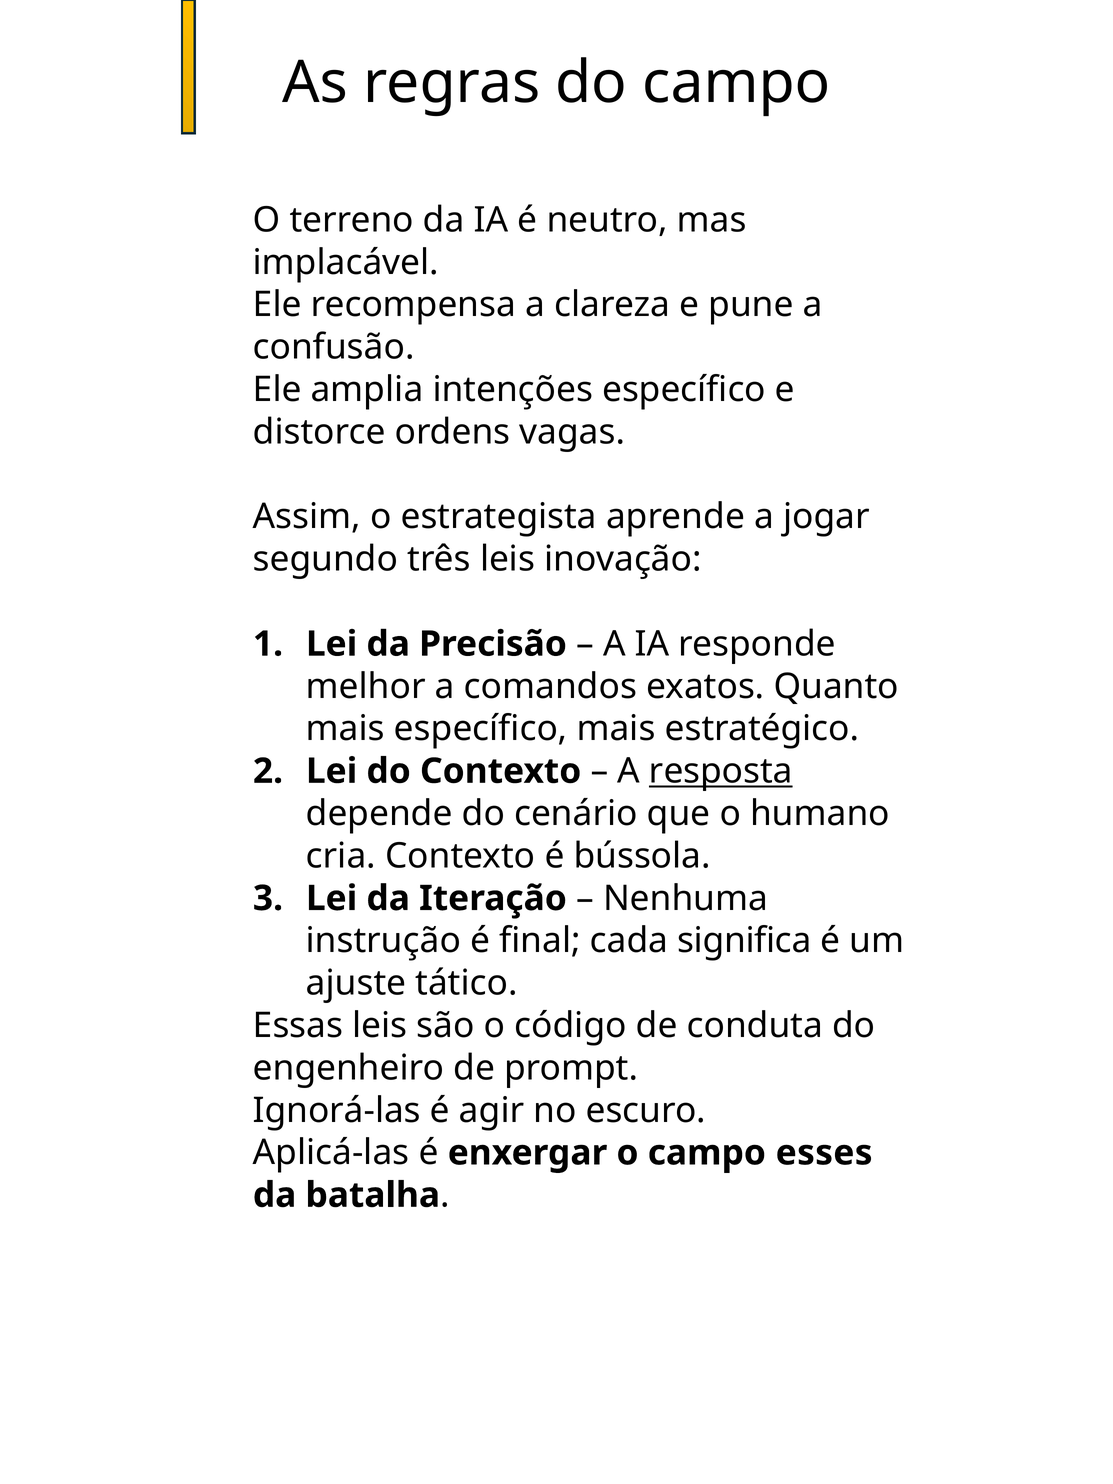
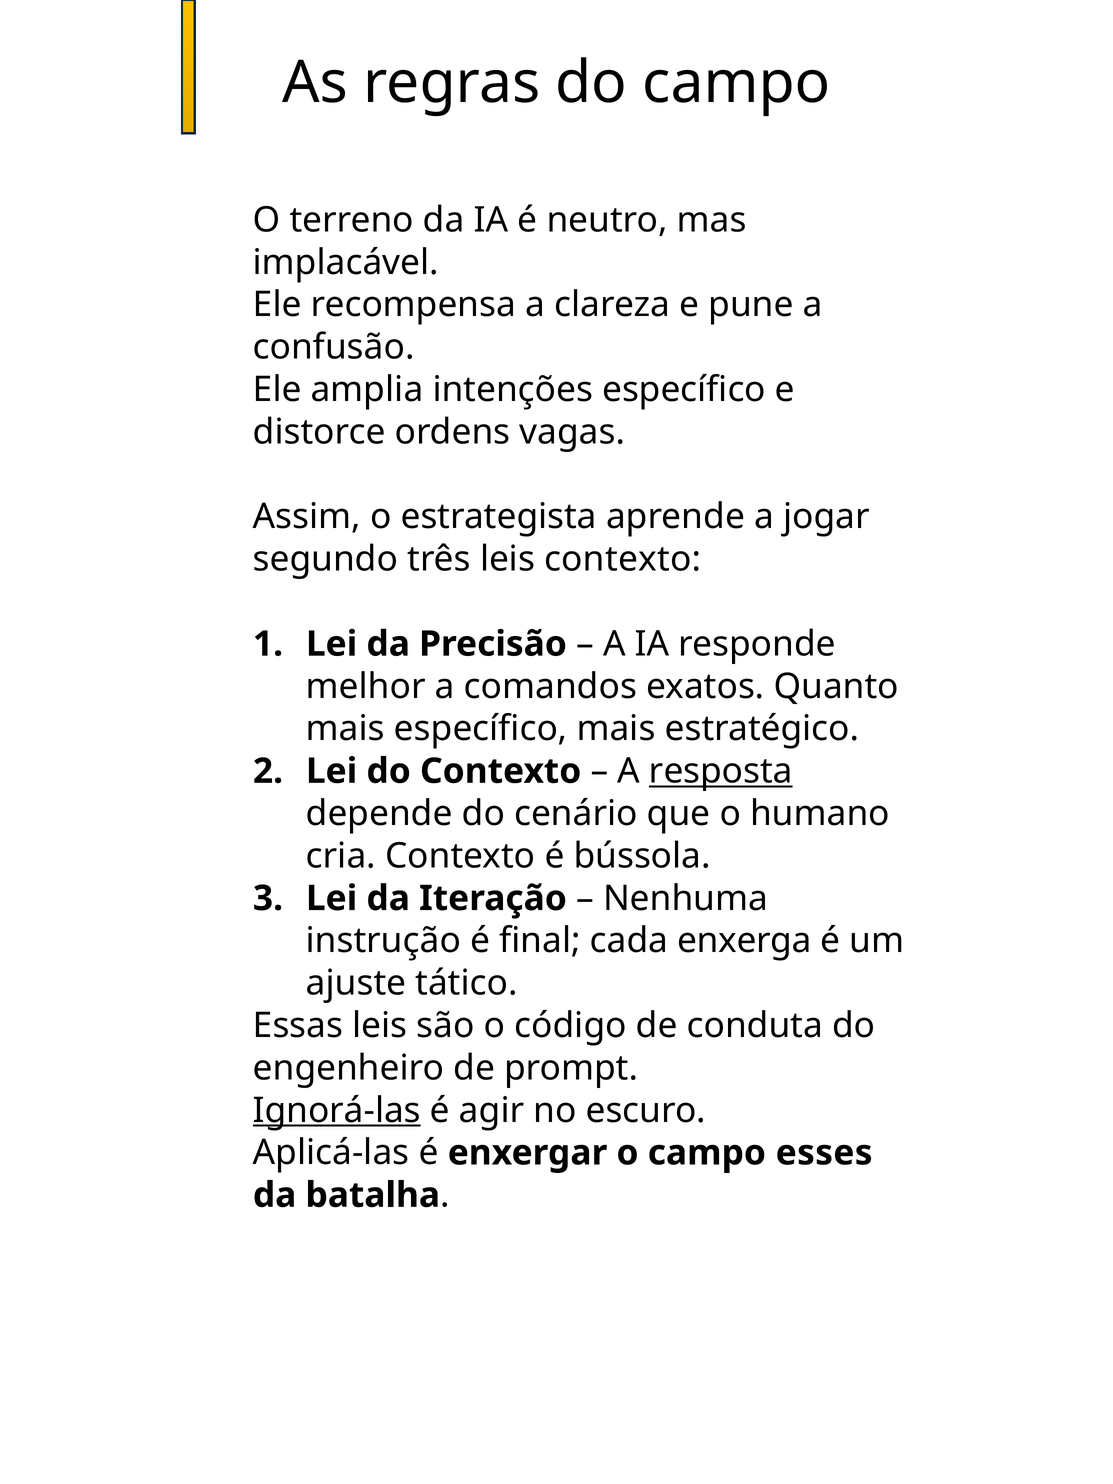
leis inovação: inovação -> contexto
significa: significa -> enxerga
Ignorá-las underline: none -> present
